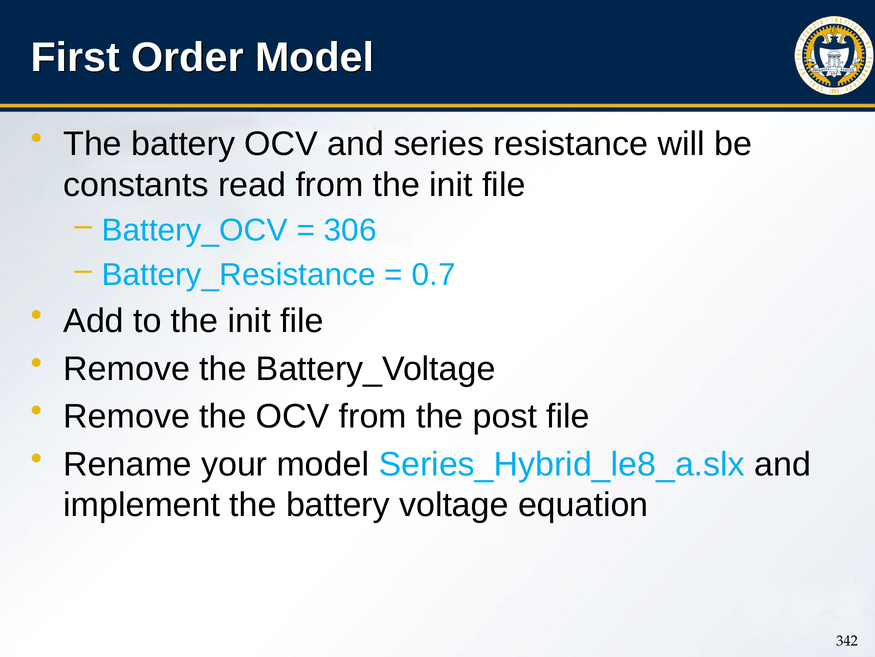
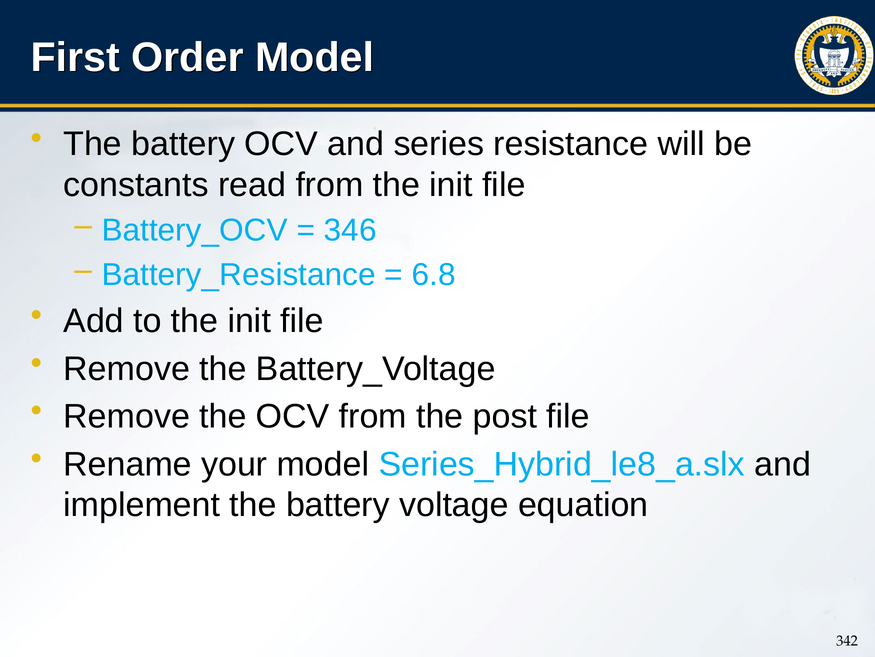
306: 306 -> 346
0.7: 0.7 -> 6.8
